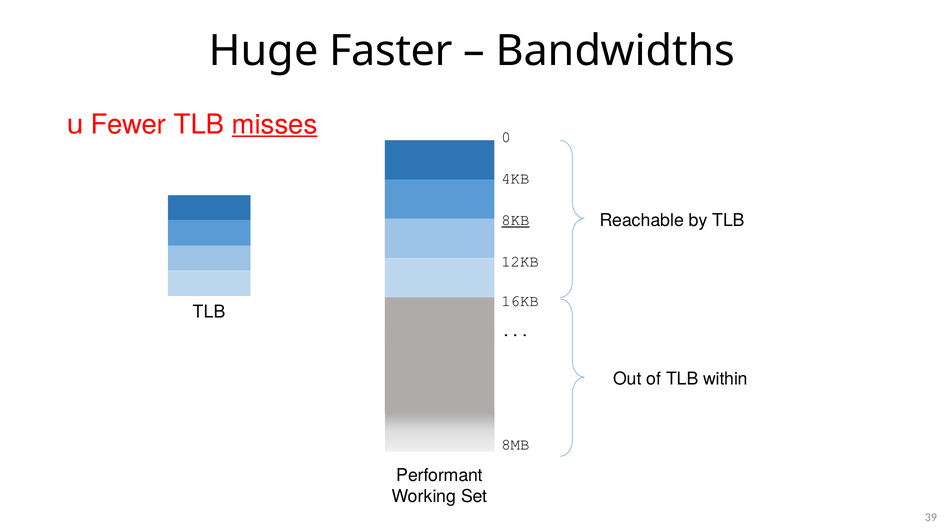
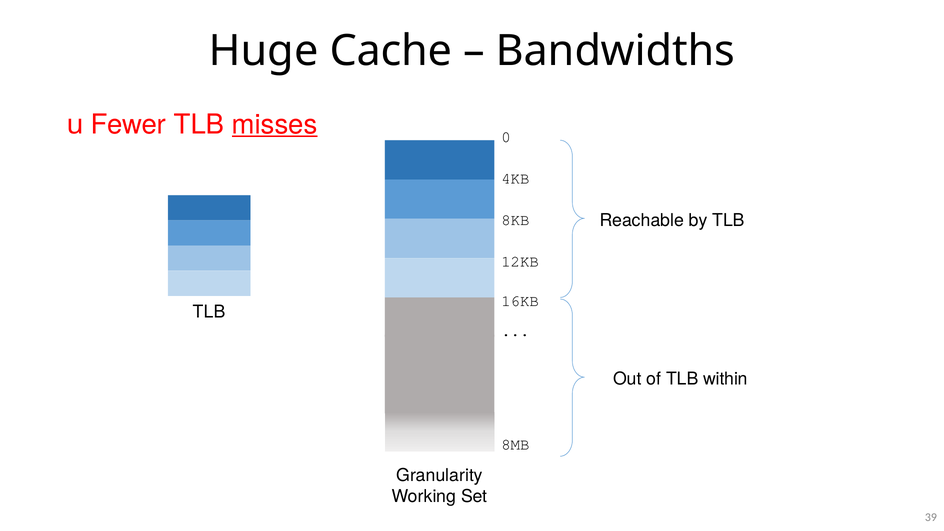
Faster: Faster -> Cache
8KB underline: present -> none
Performant: Performant -> Granularity
